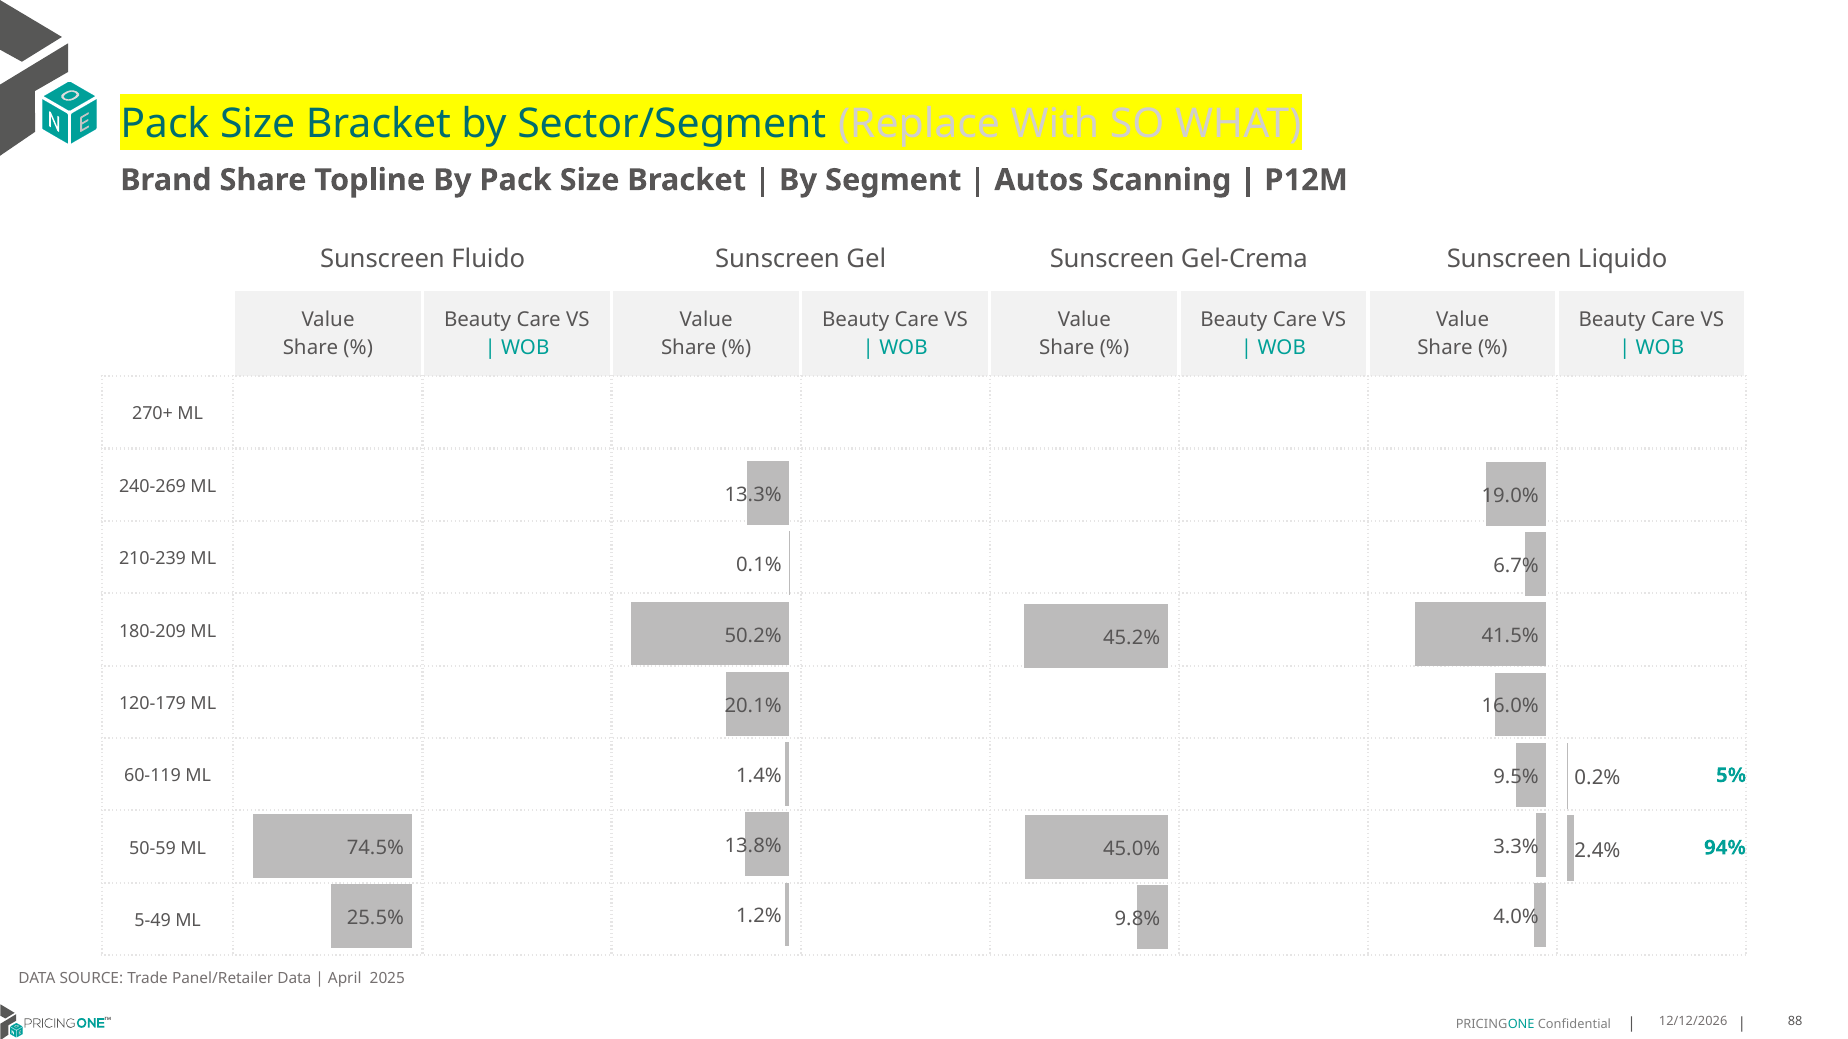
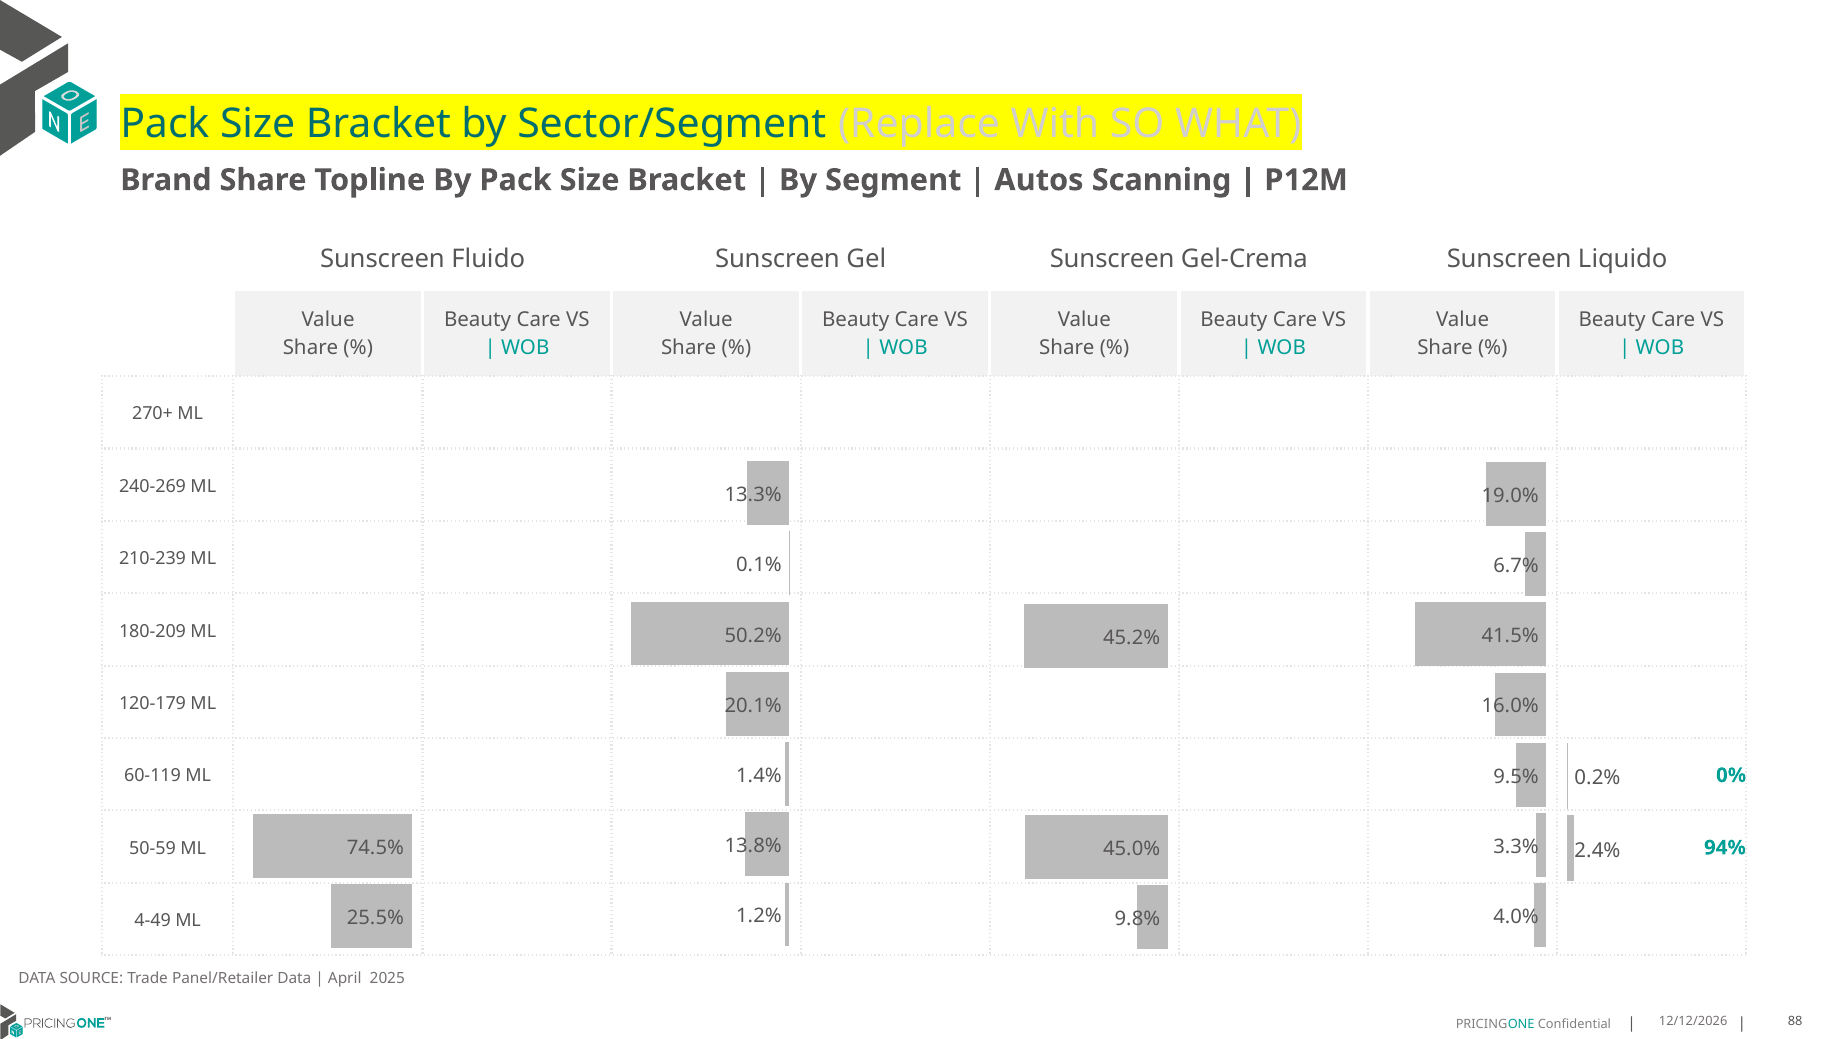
5%: 5% -> 0%
5-49: 5-49 -> 4-49
